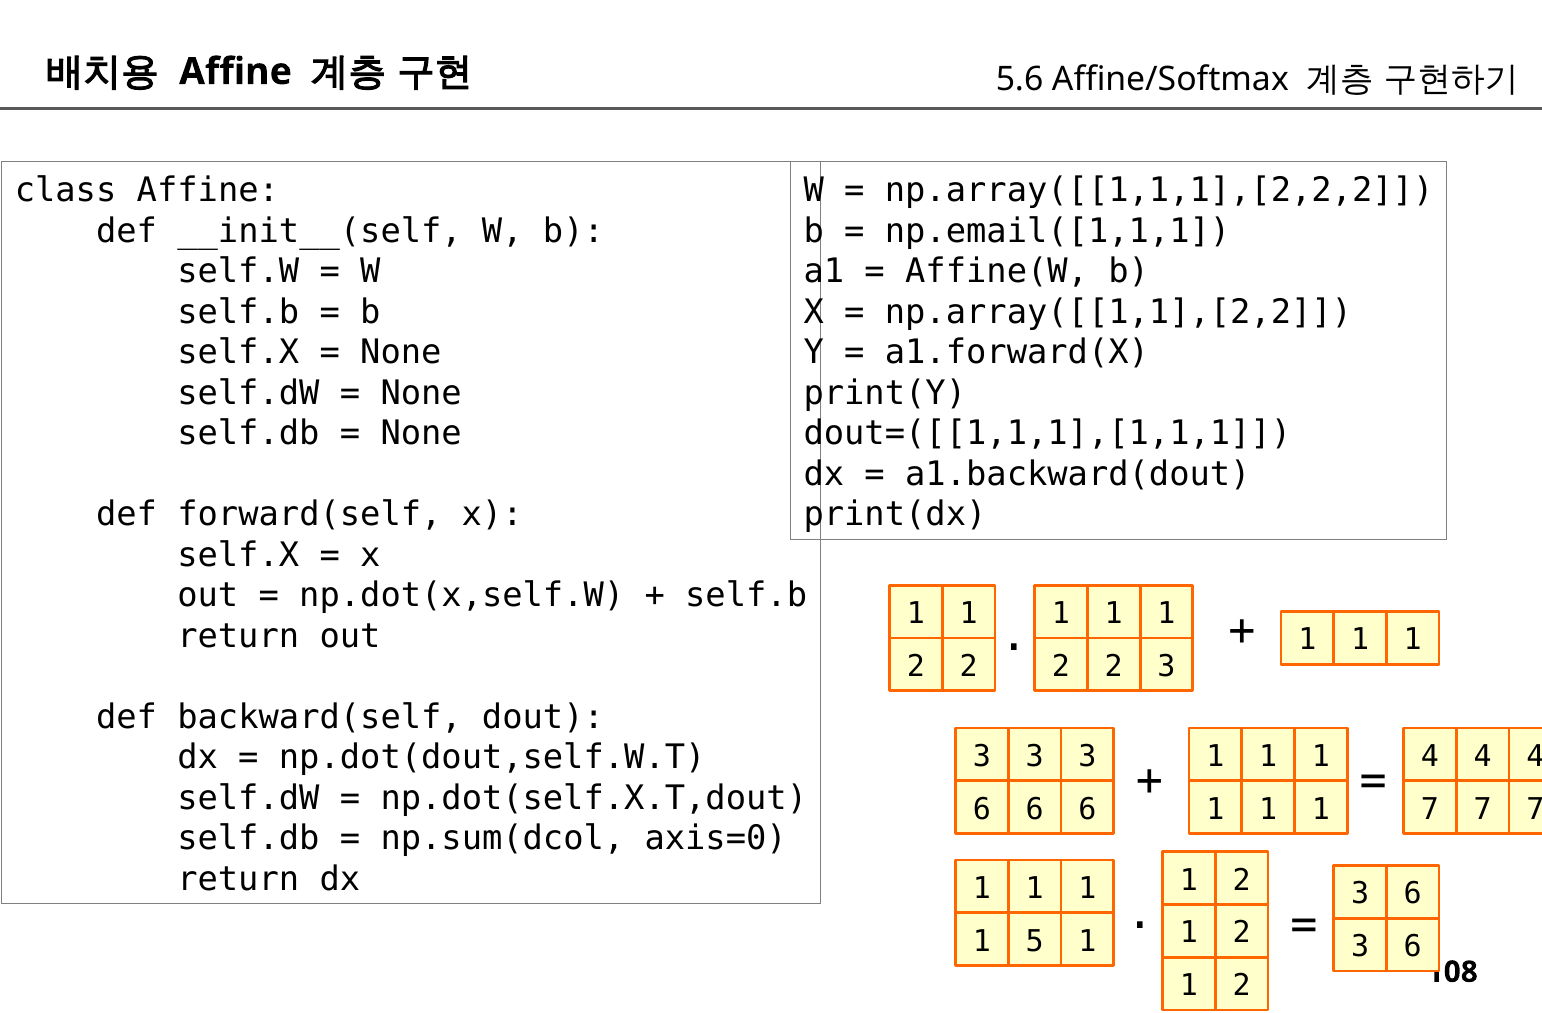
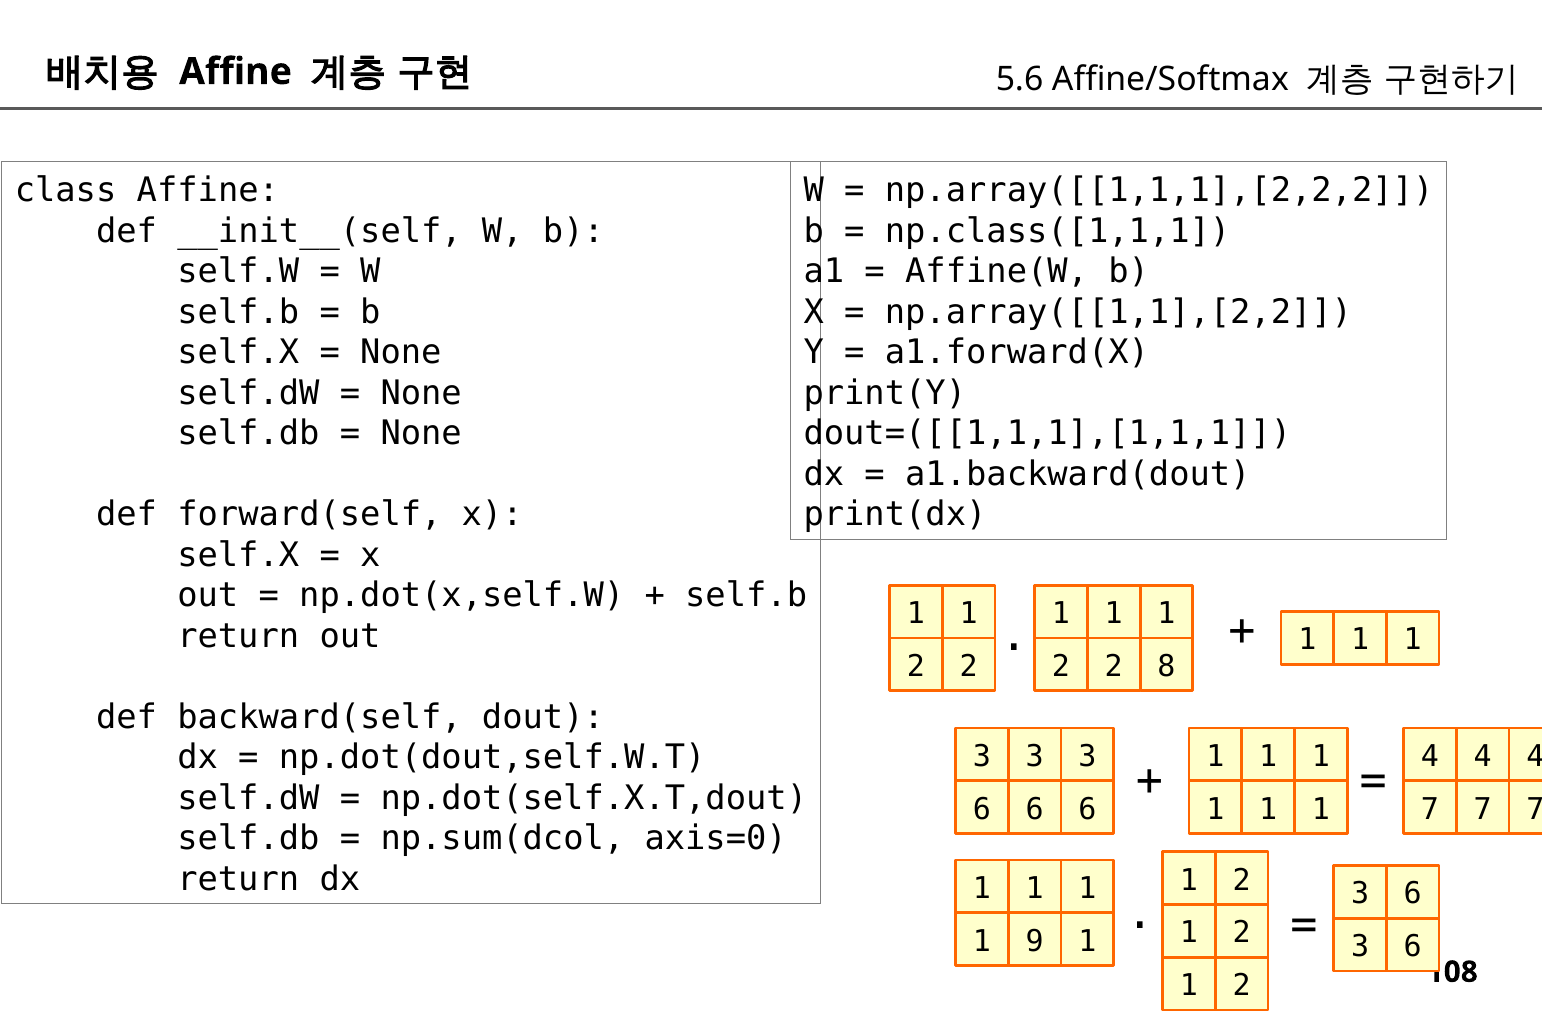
np.email([1,1,1: np.email([1,1,1 -> np.class([1,1,1
3 at (1166, 666): 3 -> 8
5: 5 -> 9
